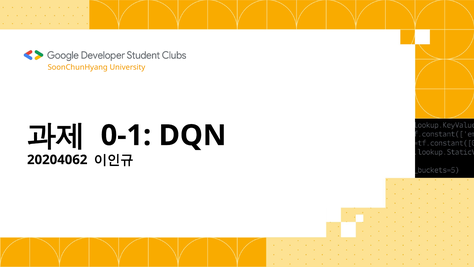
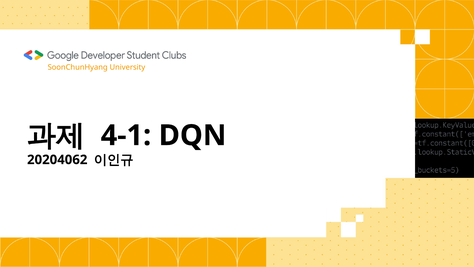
0-1: 0-1 -> 4-1
